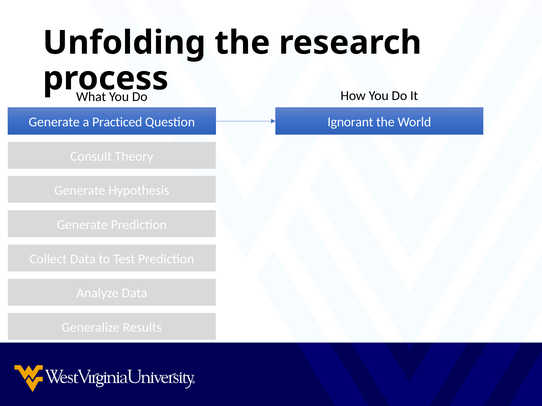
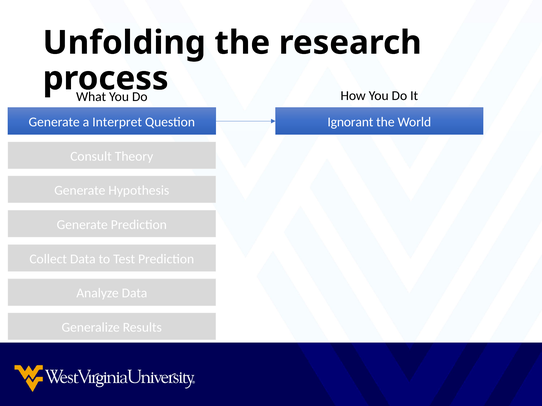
Practiced: Practiced -> Interpret
